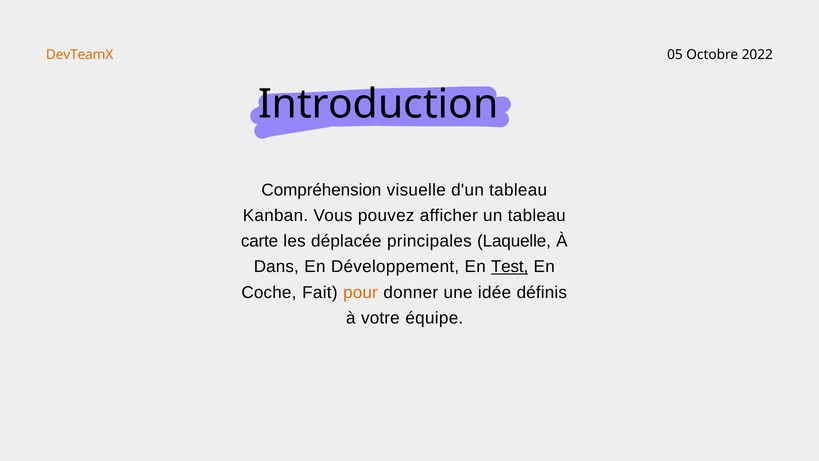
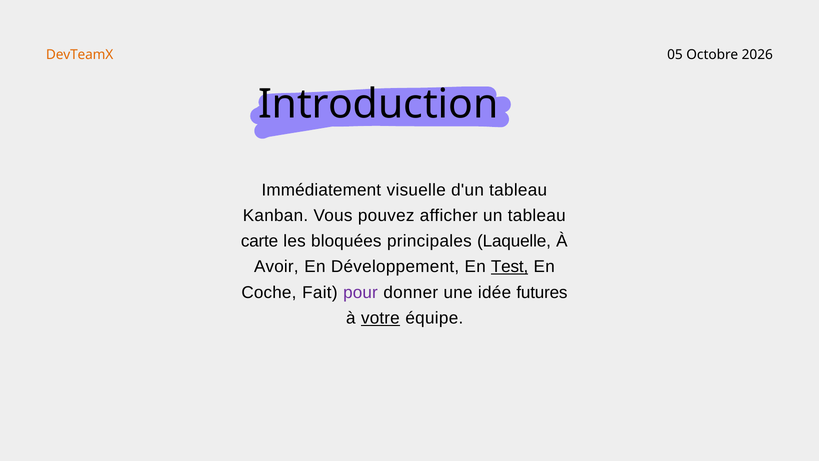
2022: 2022 -> 2026
Compréhension: Compréhension -> Immédiatement
déplacée: déplacée -> bloquées
Dans: Dans -> Avoir
pour colour: orange -> purple
définis: définis -> futures
votre underline: none -> present
